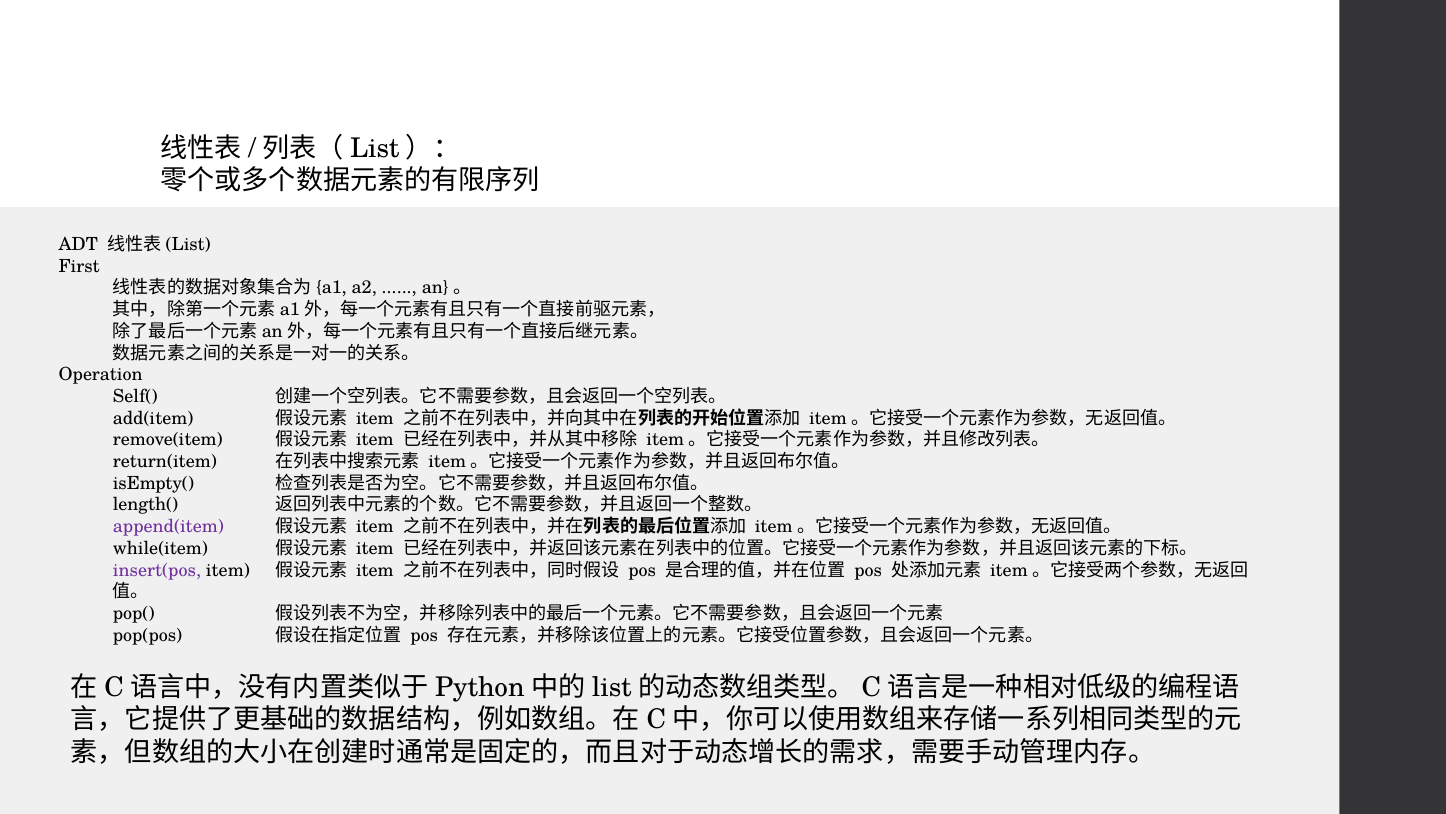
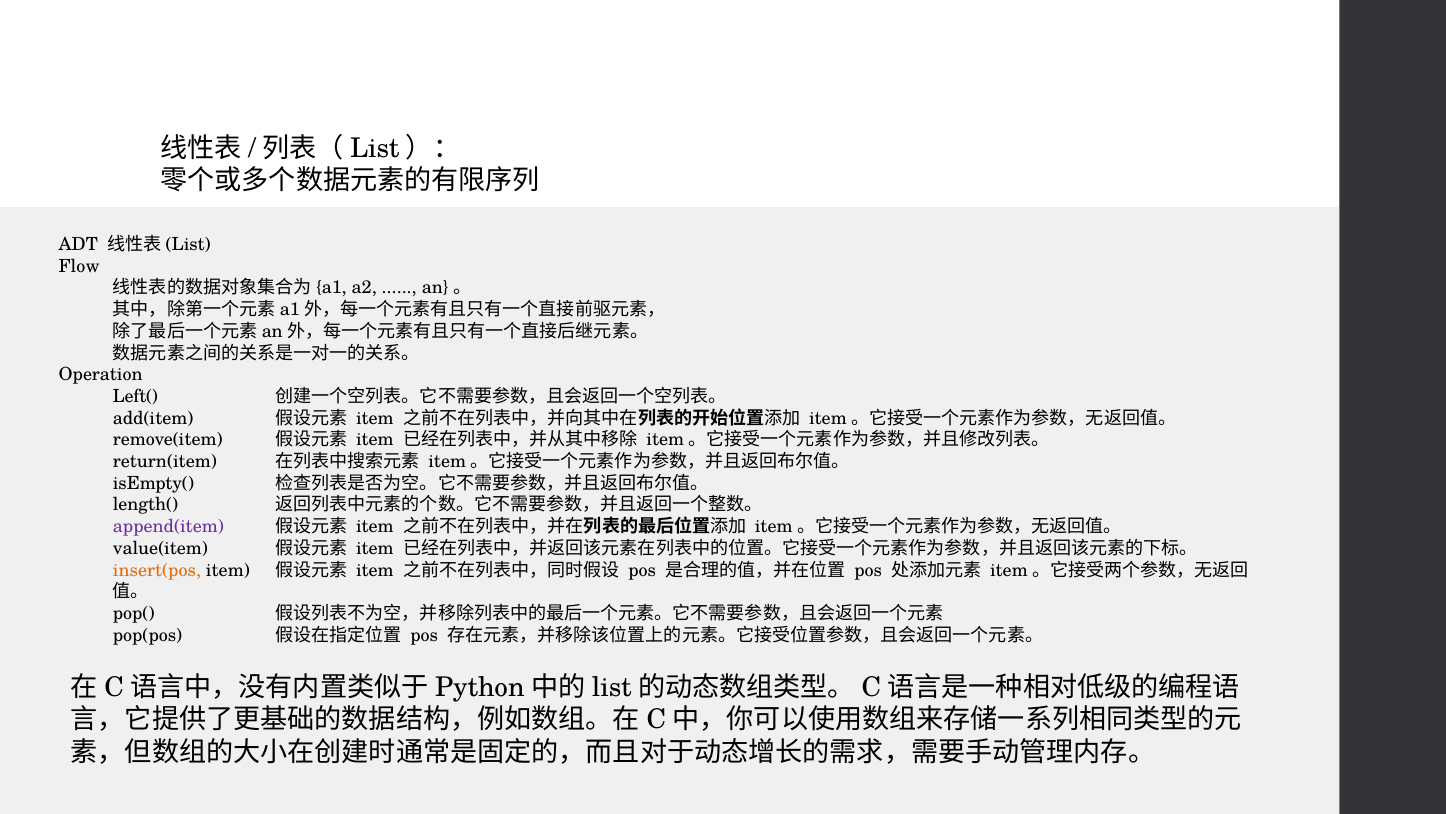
First: First -> Flow
Self(: Self( -> Left(
while(item: while(item -> value(item
insert(pos colour: purple -> orange
